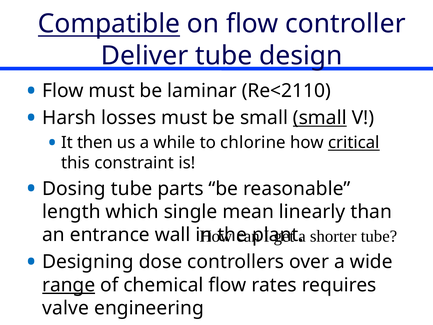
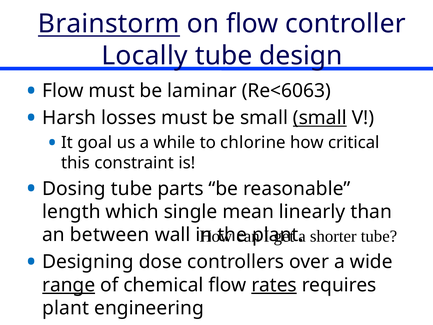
Compatible: Compatible -> Brainstorm
Deliver: Deliver -> Locally
Re<2110: Re<2110 -> Re<6063
then: then -> goal
critical underline: present -> none
entrance: entrance -> between
rates underline: none -> present
valve at (66, 308): valve -> plant
